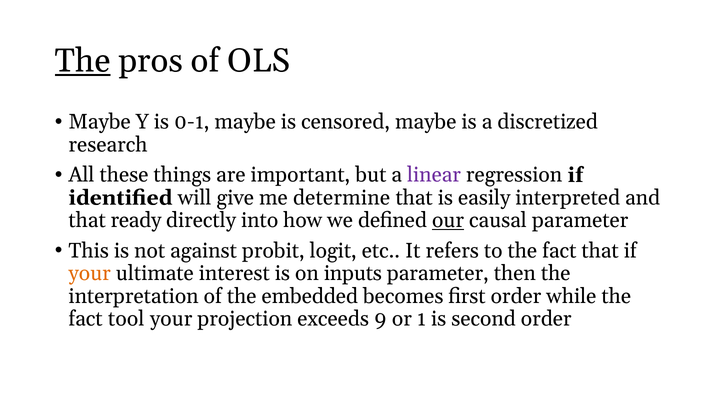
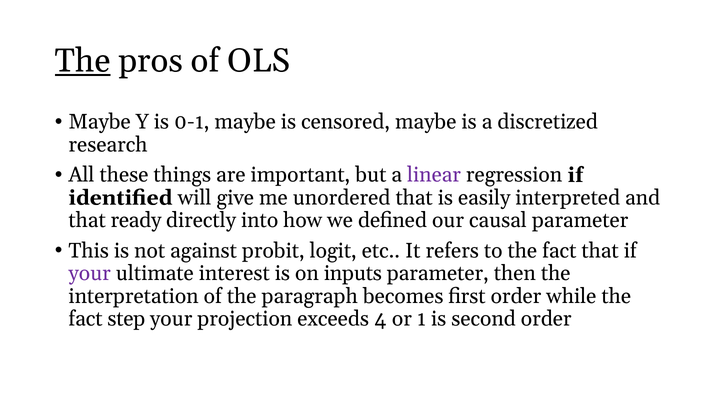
determine: determine -> unordered
our underline: present -> none
your at (90, 273) colour: orange -> purple
embedded: embedded -> paragraph
tool: tool -> step
9: 9 -> 4
